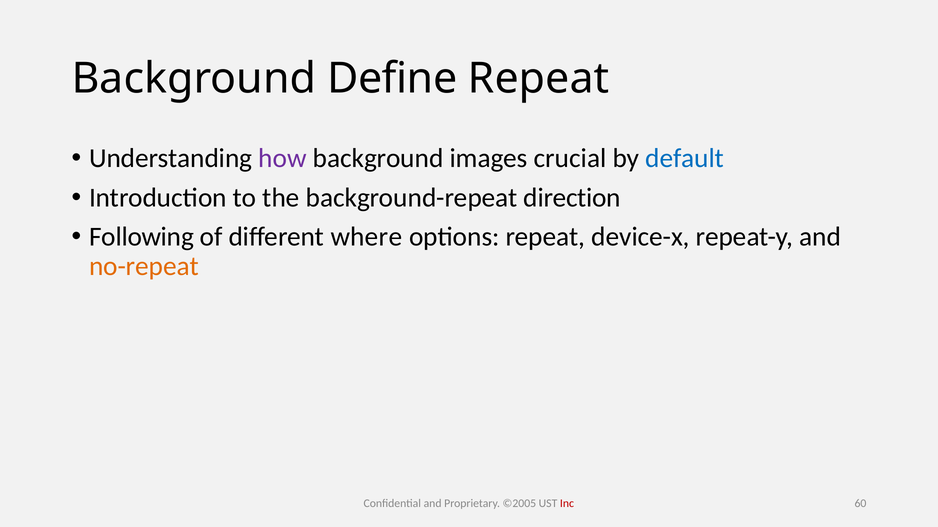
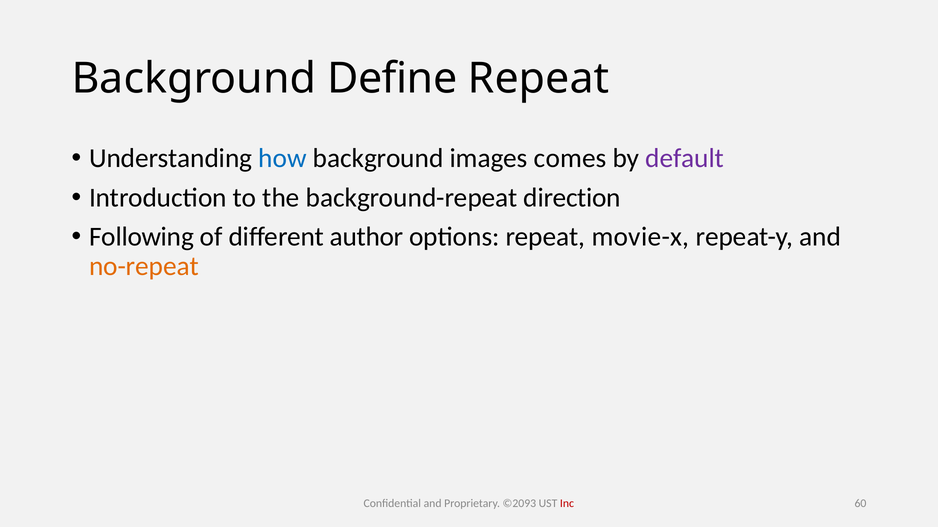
how colour: purple -> blue
crucial: crucial -> comes
default colour: blue -> purple
where: where -> author
device-x: device-x -> movie-x
©2005: ©2005 -> ©2093
